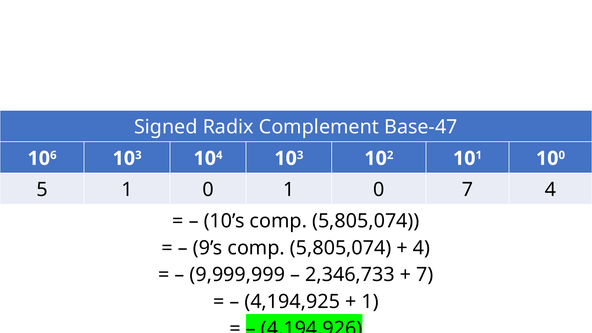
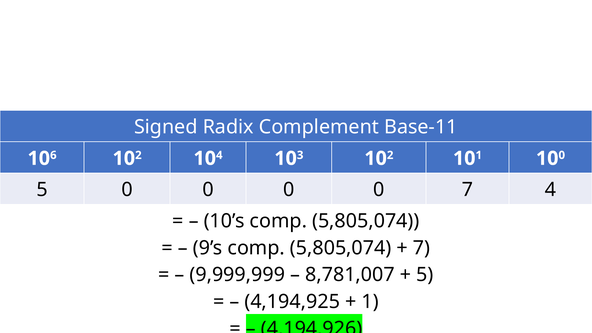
Base-47: Base-47 -> Base-11
3 at (138, 155): 3 -> 2
5 1: 1 -> 0
1 at (289, 190): 1 -> 0
4 at (422, 248): 4 -> 7
2,346,733: 2,346,733 -> 8,781,007
7 at (425, 275): 7 -> 5
